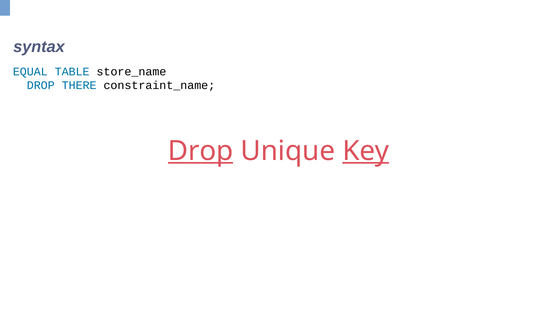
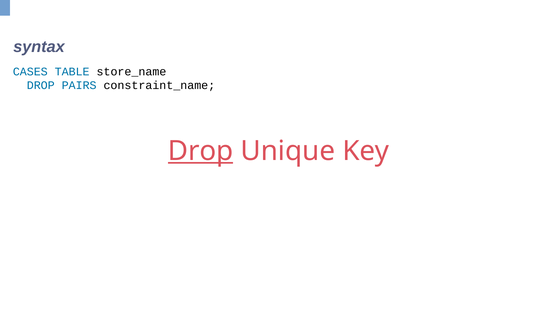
EQUAL: EQUAL -> CASES
THERE: THERE -> PAIRS
Key underline: present -> none
